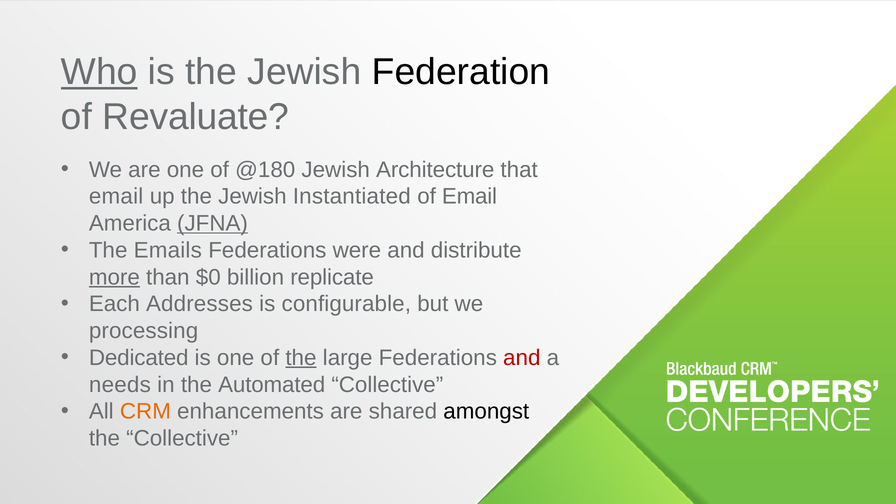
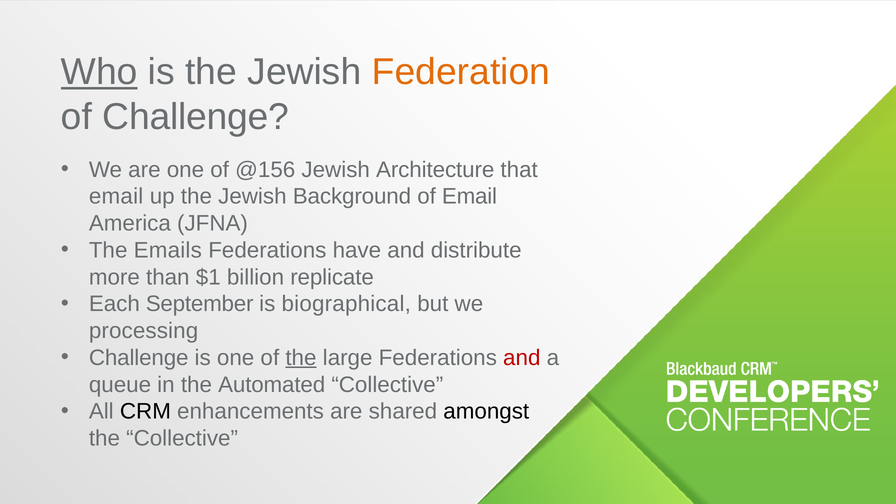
Federation colour: black -> orange
of Revaluate: Revaluate -> Challenge
@180: @180 -> @156
Instantiated: Instantiated -> Background
JFNA underline: present -> none
were: were -> have
more underline: present -> none
$0: $0 -> $1
Addresses: Addresses -> September
configurable: configurable -> biographical
Dedicated at (139, 358): Dedicated -> Challenge
needs: needs -> queue
CRM colour: orange -> black
